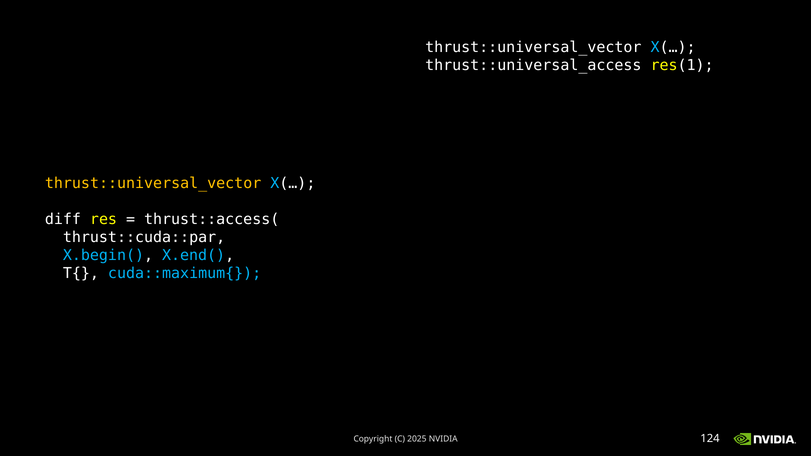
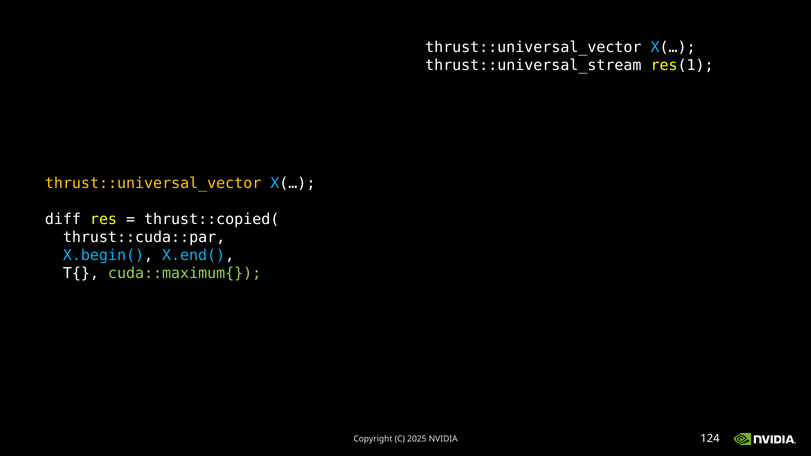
thrust::universal_access: thrust::universal_access -> thrust::universal_stream
thrust::access(: thrust::access( -> thrust::copied(
cuda::maximum{ colour: light blue -> light green
